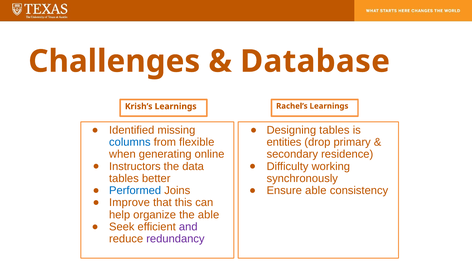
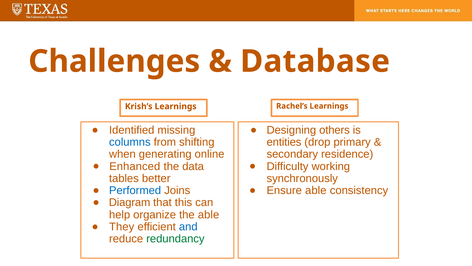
Designing tables: tables -> others
flexible: flexible -> shifting
Instructors: Instructors -> Enhanced
Improve: Improve -> Diagram
Seek: Seek -> They
and colour: purple -> blue
redundancy colour: purple -> green
